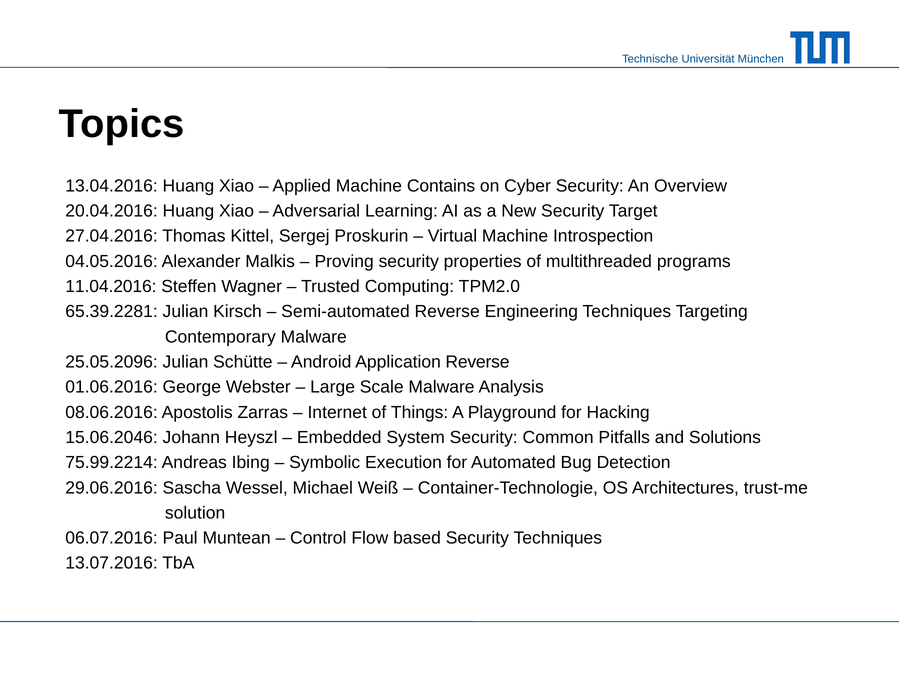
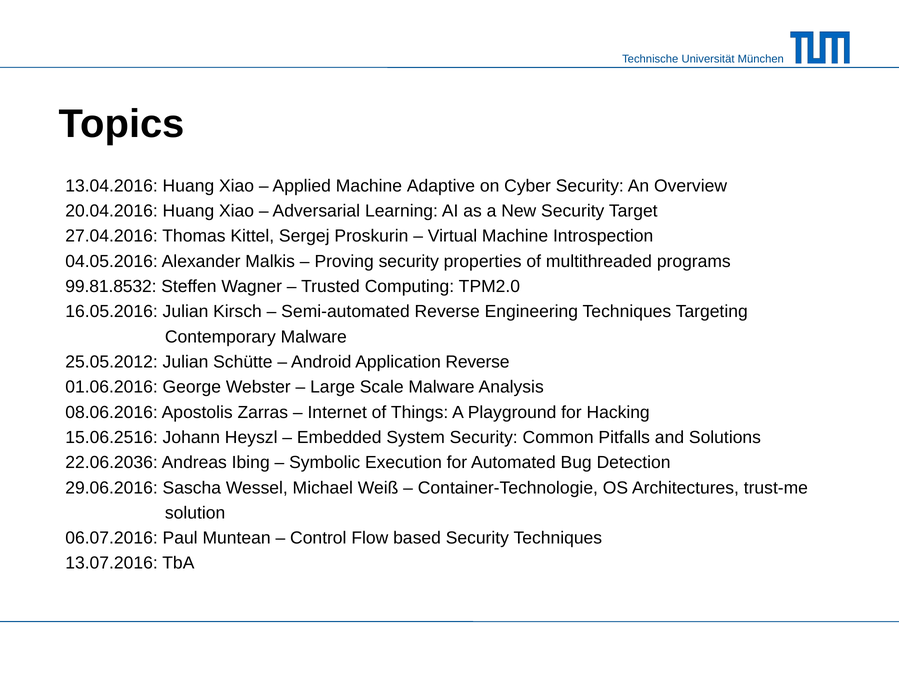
Contains: Contains -> Adaptive
11.04.2016: 11.04.2016 -> 99.81.8532
65.39.2281: 65.39.2281 -> 16.05.2016
25.05.2096: 25.05.2096 -> 25.05.2012
15.06.2046: 15.06.2046 -> 15.06.2516
75.99.2214: 75.99.2214 -> 22.06.2036
